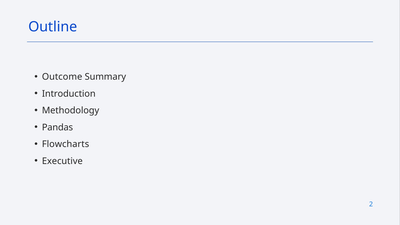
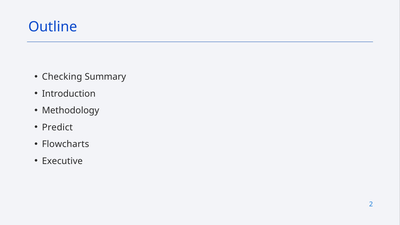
Outcome: Outcome -> Checking
Pandas: Pandas -> Predict
